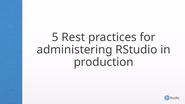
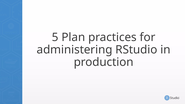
Rest: Rest -> Plan
